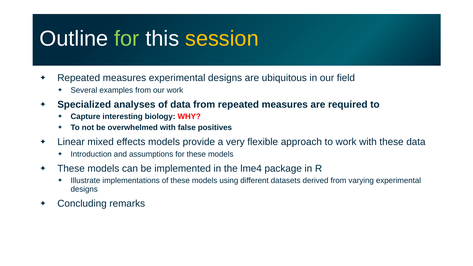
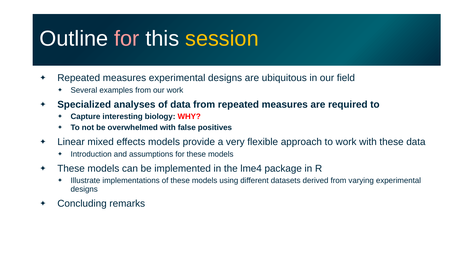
for at (127, 39) colour: light green -> pink
